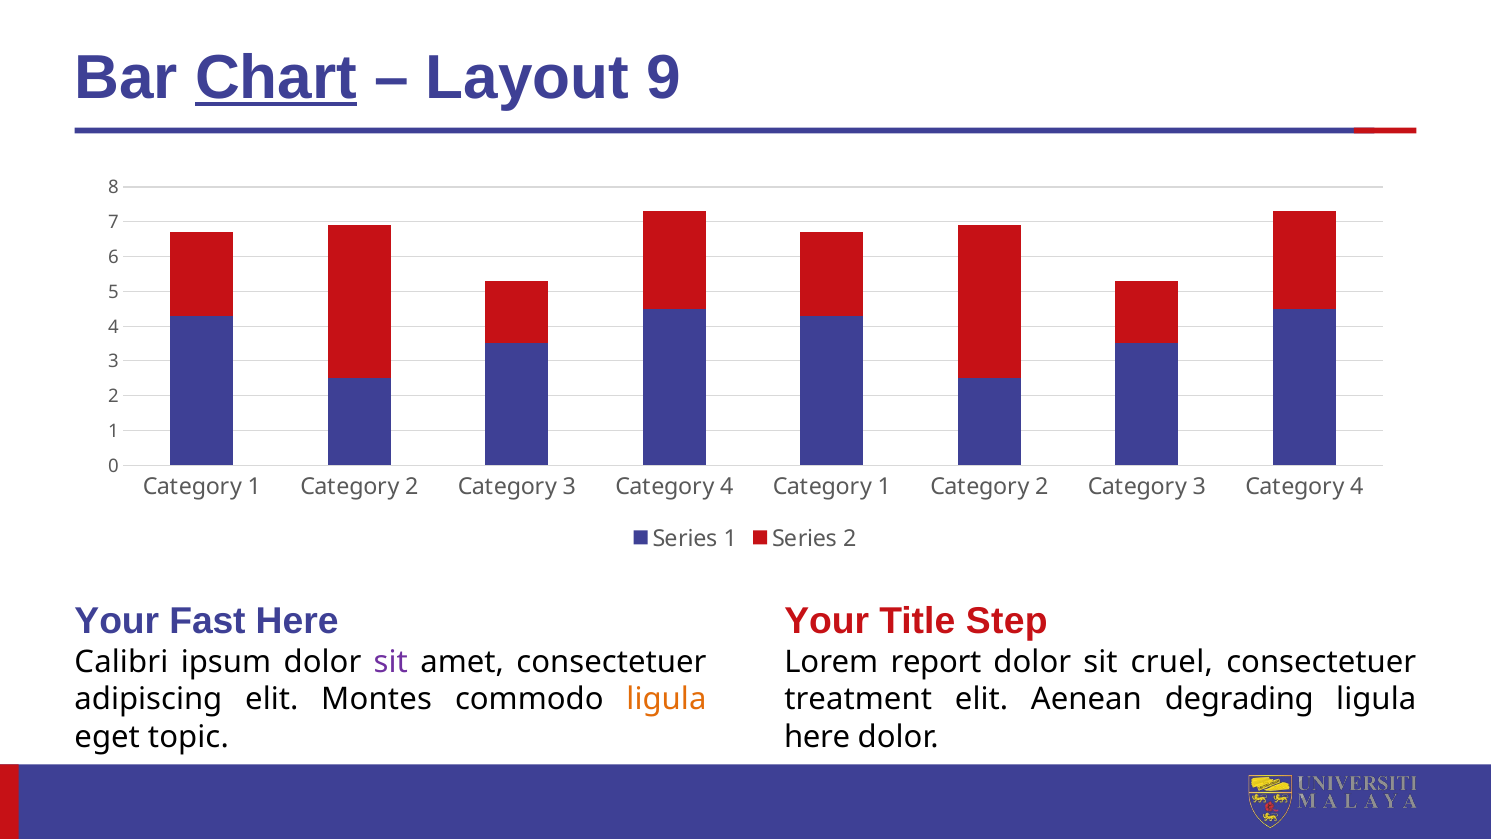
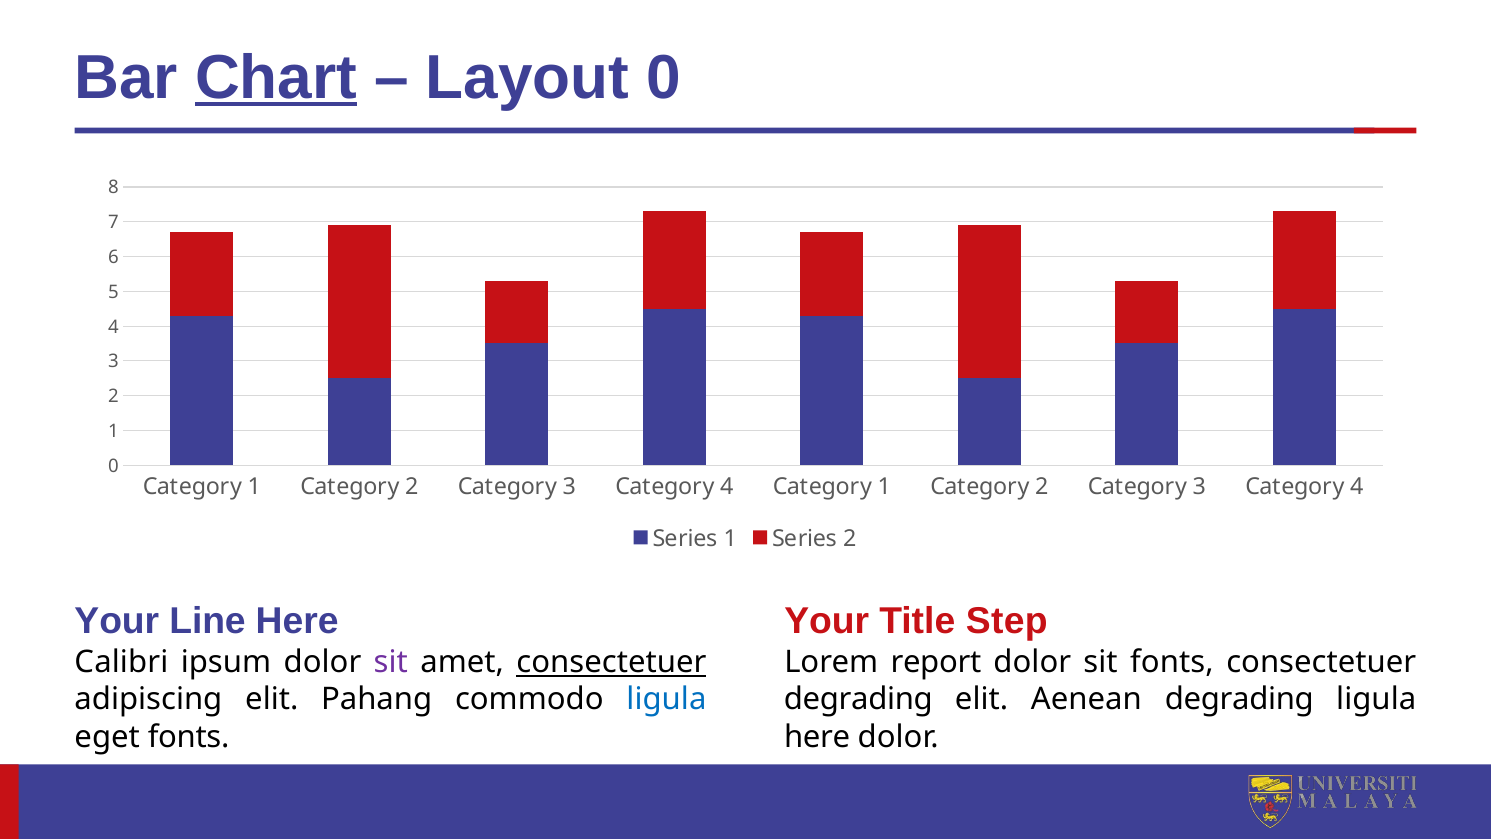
Layout 9: 9 -> 0
Fast: Fast -> Line
consectetuer at (611, 662) underline: none -> present
sit cruel: cruel -> fonts
Montes: Montes -> Pahang
ligula at (666, 699) colour: orange -> blue
treatment at (858, 699): treatment -> degrading
eget topic: topic -> fonts
